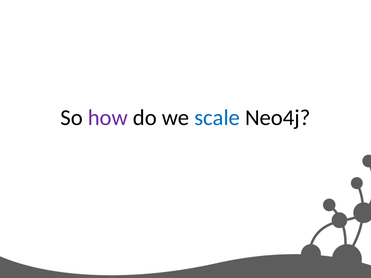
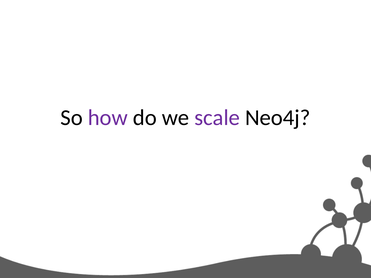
scale colour: blue -> purple
